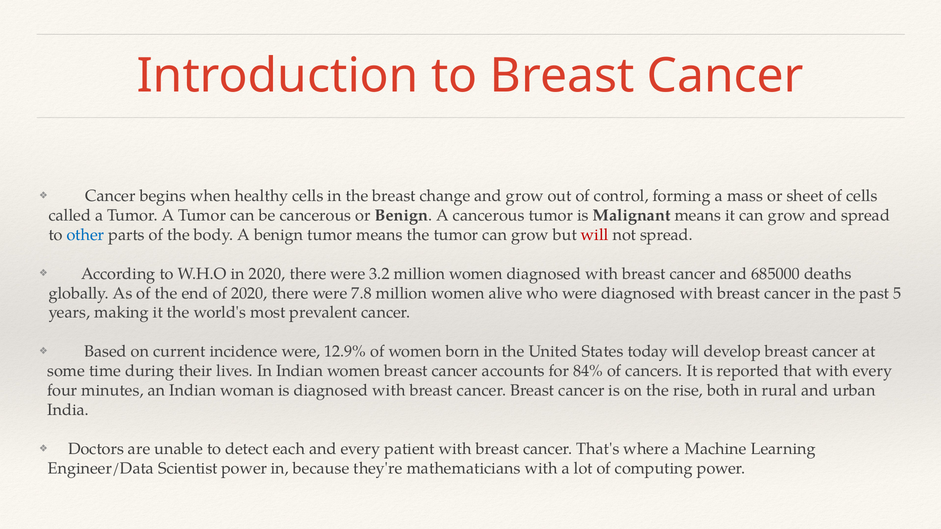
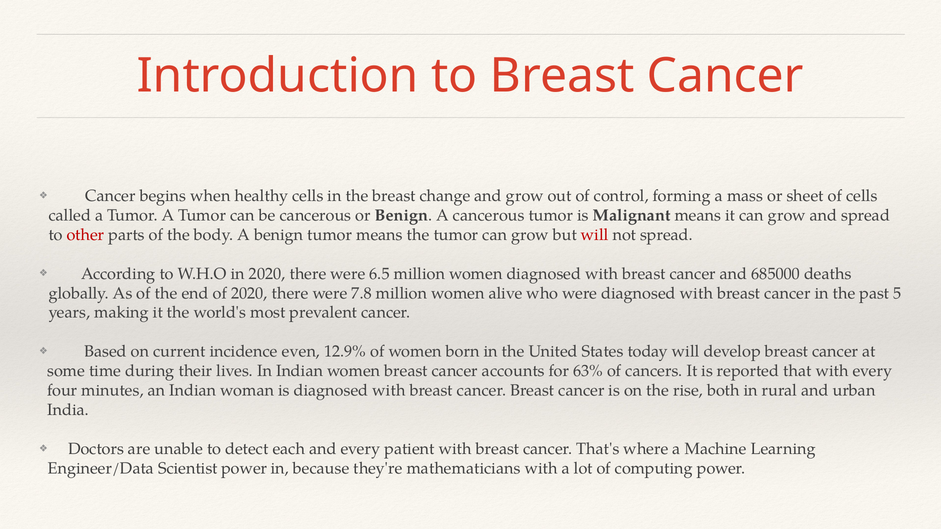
other colour: blue -> red
3.2: 3.2 -> 6.5
incidence were: were -> even
84%: 84% -> 63%
